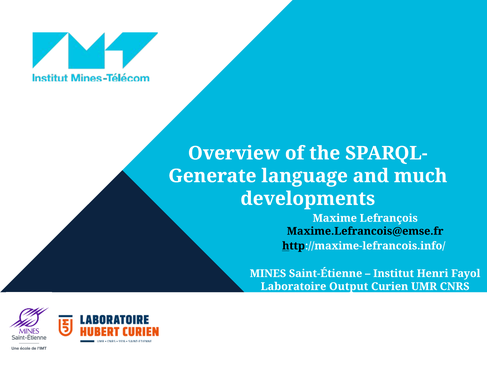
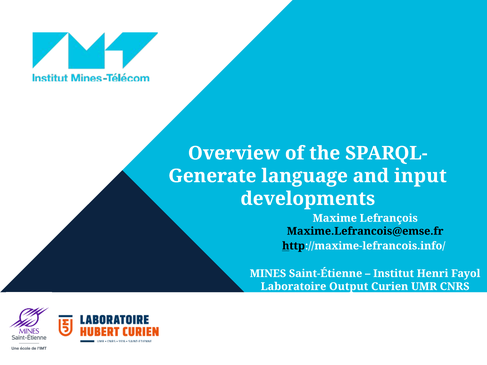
much: much -> input
